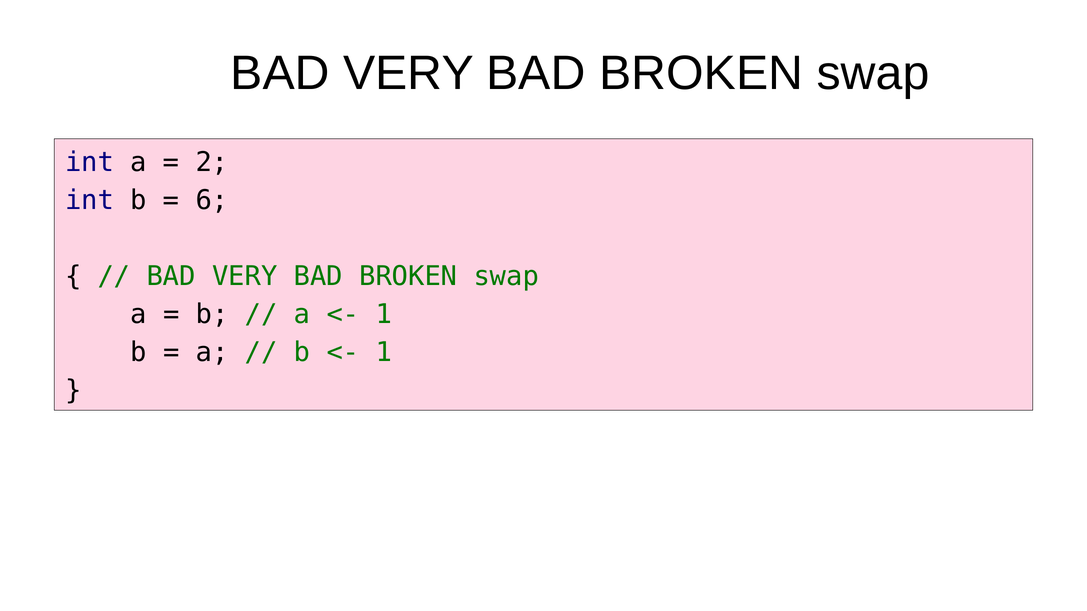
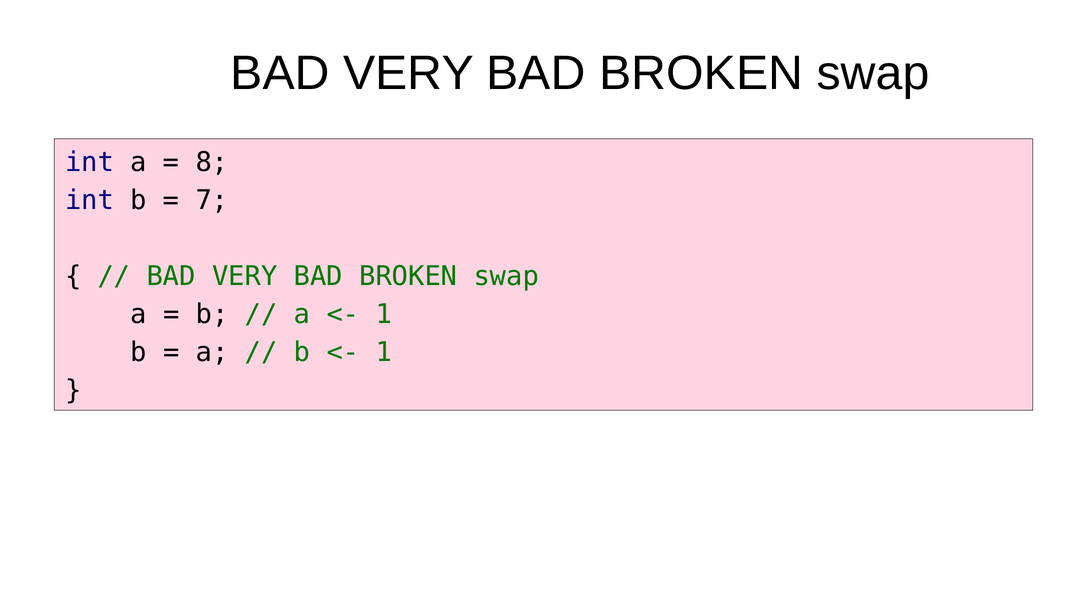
2: 2 -> 8
6: 6 -> 7
